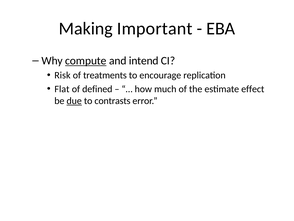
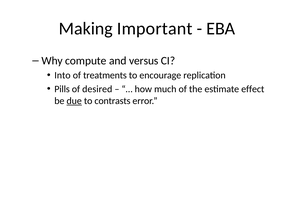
compute underline: present -> none
intend: intend -> versus
Risk: Risk -> Into
Flat: Flat -> Pills
defined: defined -> desired
